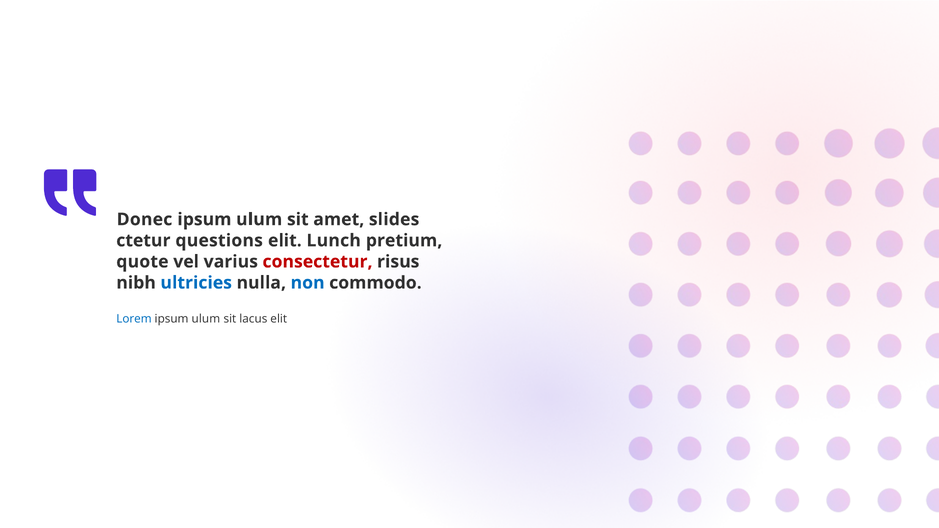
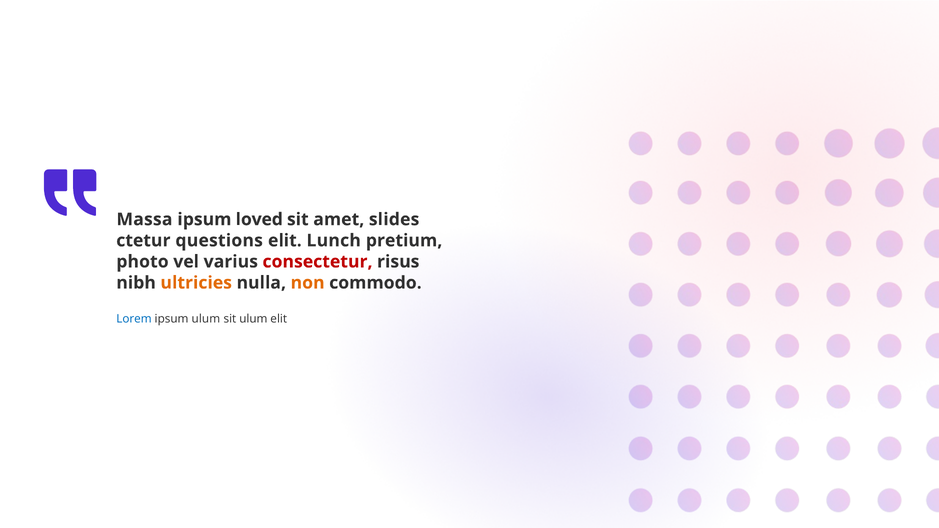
Donec: Donec -> Massa
ulum at (259, 219): ulum -> loved
quote: quote -> photo
ultricies colour: blue -> orange
non colour: blue -> orange
sit lacus: lacus -> ulum
